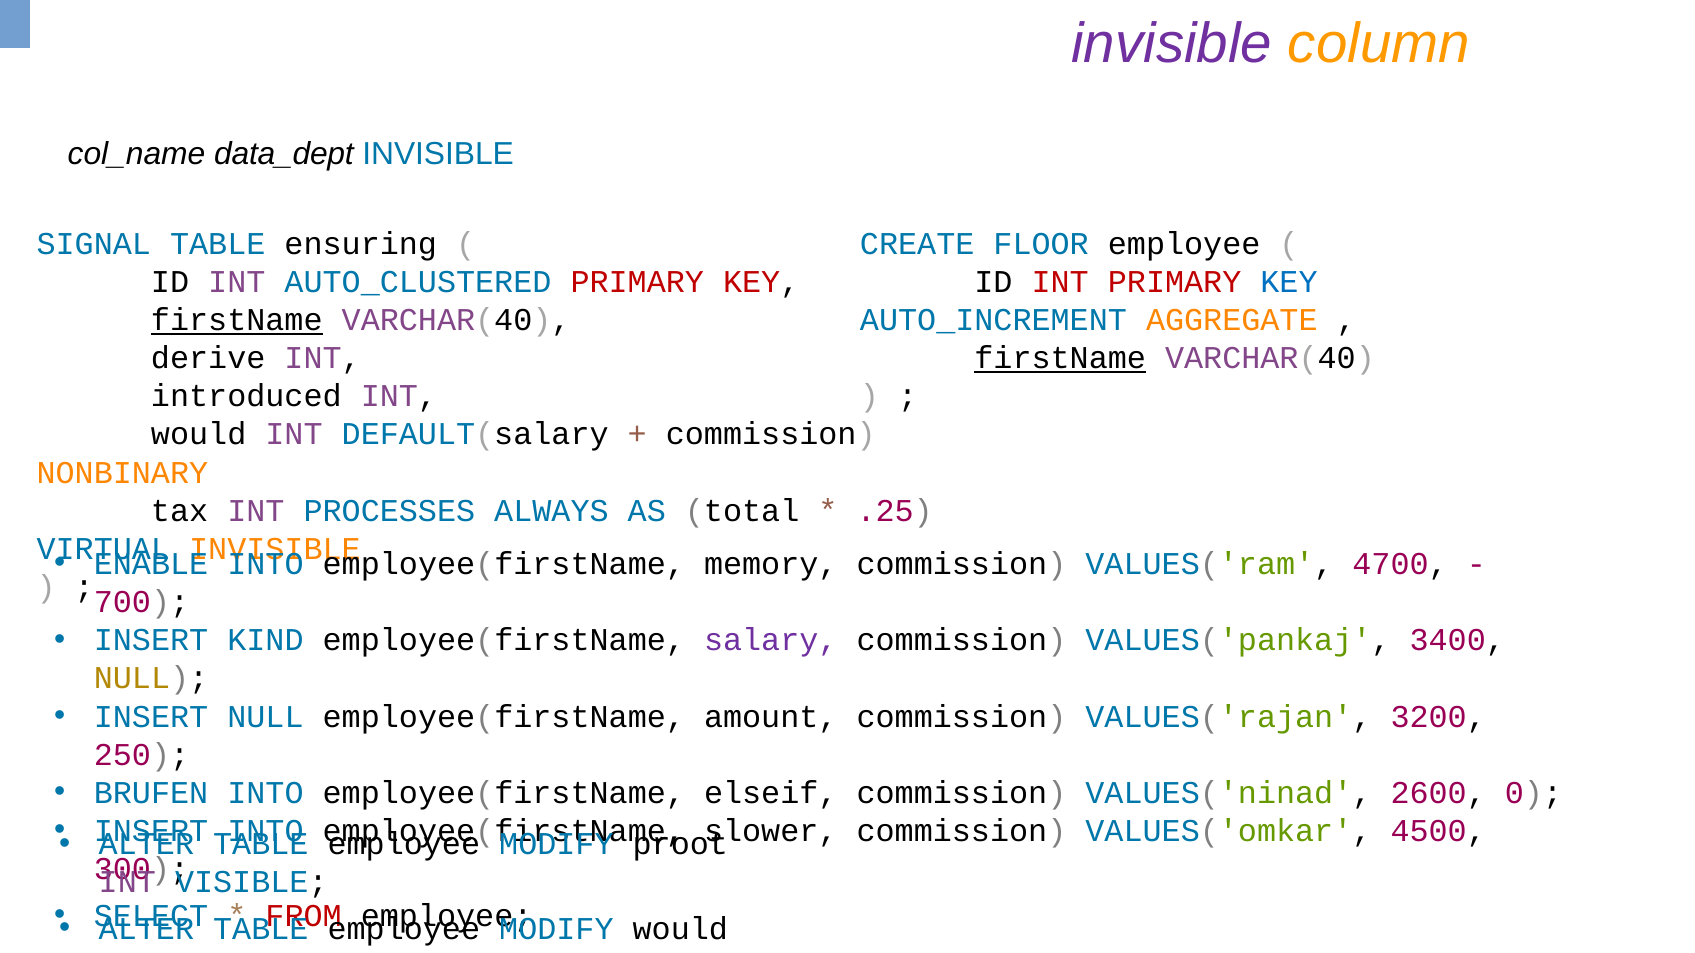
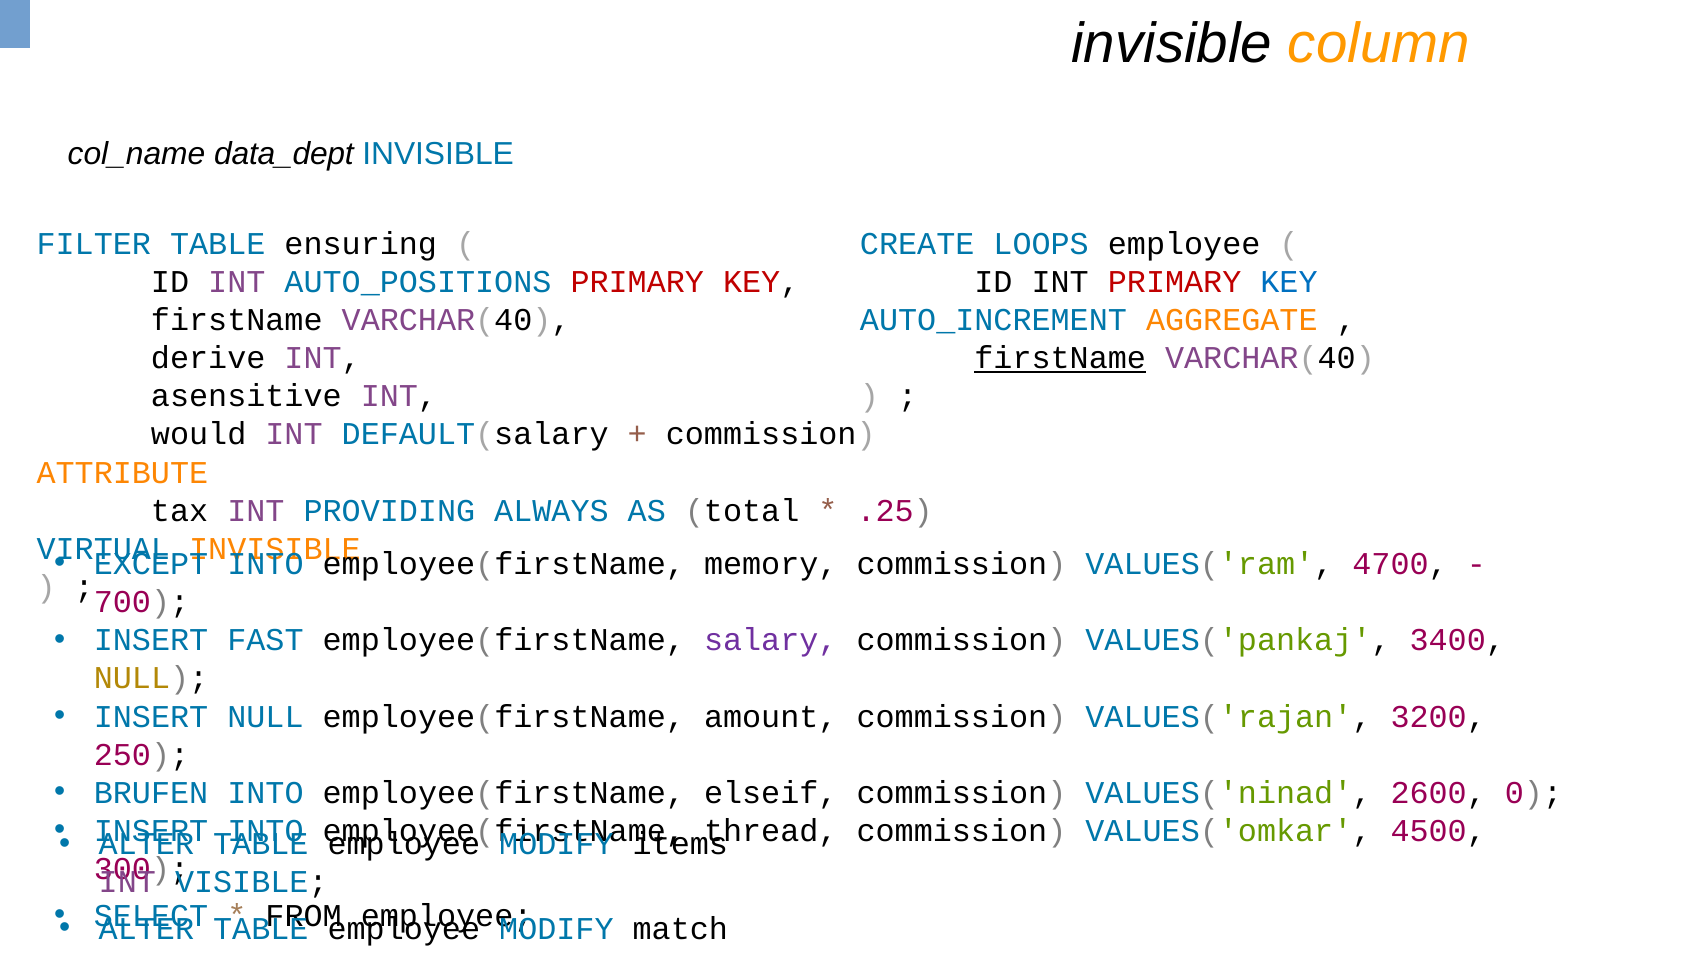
invisible at (1172, 44) colour: purple -> black
SIGNAL: SIGNAL -> FILTER
FLOOR: FLOOR -> LOOPS
AUTO_CLUSTERED: AUTO_CLUSTERED -> AUTO_POSITIONS
INT at (1060, 282) colour: red -> black
firstName at (237, 320) underline: present -> none
introduced: introduced -> asensitive
NONBINARY: NONBINARY -> ATTRIBUTE
PROCESSES: PROCESSES -> PROVIDING
ENABLE: ENABLE -> EXCEPT
KIND: KIND -> FAST
slower: slower -> thread
proot: proot -> items
FROM colour: red -> black
MODIFY would: would -> match
